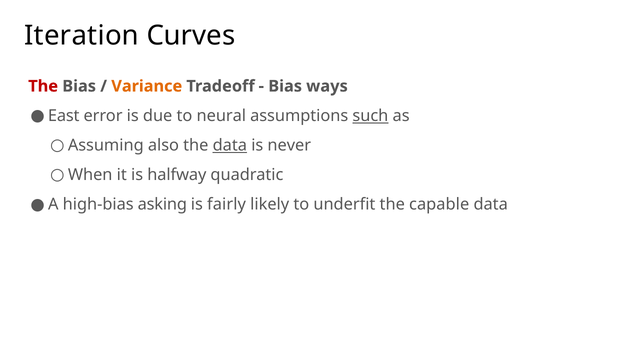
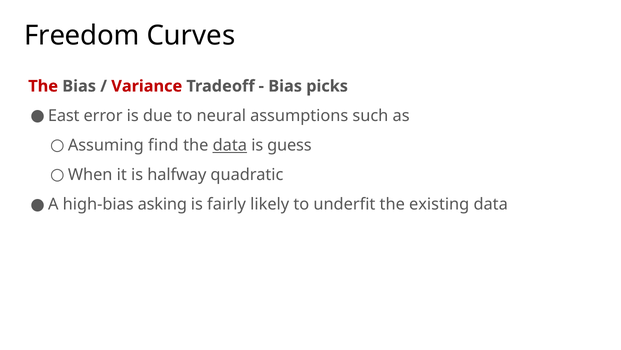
Iteration: Iteration -> Freedom
Variance colour: orange -> red
ways: ways -> picks
such underline: present -> none
also: also -> find
never: never -> guess
capable: capable -> existing
